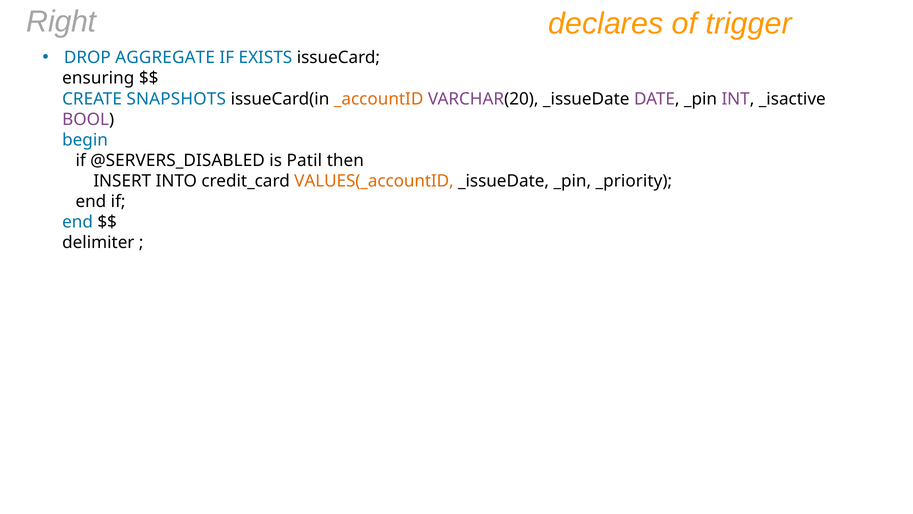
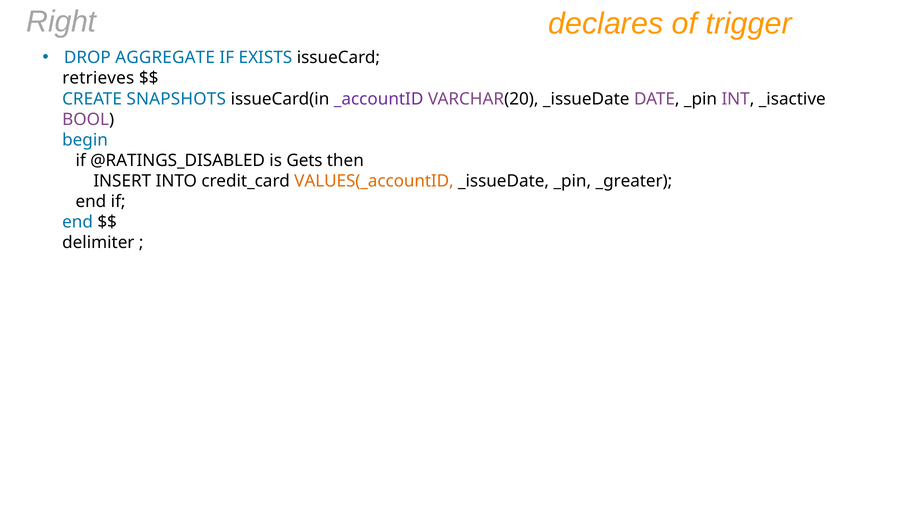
ensuring: ensuring -> retrieves
_accountID colour: orange -> purple
@SERVERS_DISABLED: @SERVERS_DISABLED -> @RATINGS_DISABLED
Patil: Patil -> Gets
_priority: _priority -> _greater
